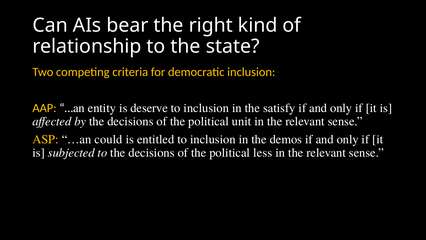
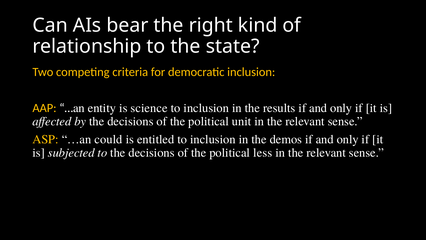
deserve: deserve -> science
satisfy: satisfy -> results
